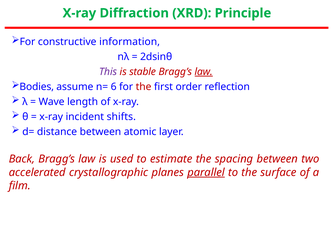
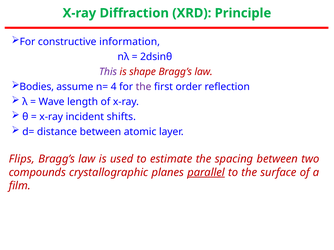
stable: stable -> shape
law at (204, 72) underline: present -> none
6: 6 -> 4
the at (144, 87) colour: red -> purple
Back: Back -> Flips
accelerated: accelerated -> compounds
